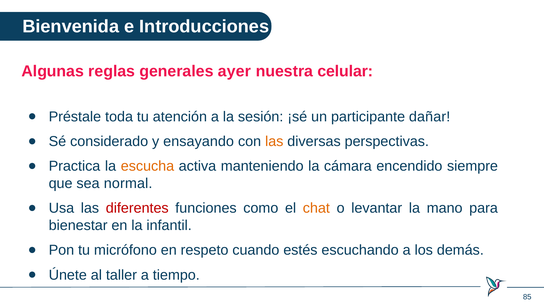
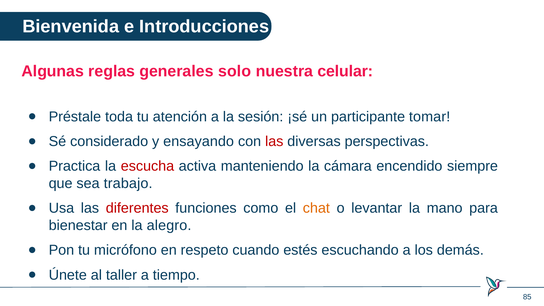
ayer: ayer -> solo
dañar: dañar -> tomar
las at (274, 141) colour: orange -> red
escucha colour: orange -> red
normal: normal -> trabajo
infantil: infantil -> alegro
